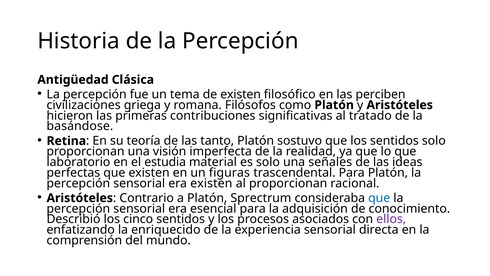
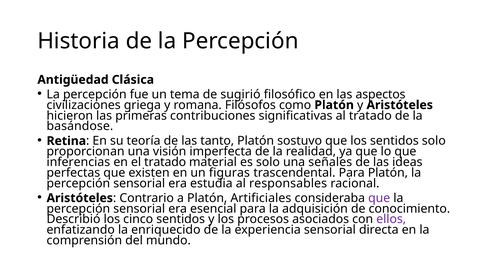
de existen: existen -> sugirió
perciben: perciben -> aspectos
laboratorio: laboratorio -> inferencias
el estudia: estudia -> tratado
era existen: existen -> estudia
al proporcionan: proporcionan -> responsables
Sprectrum: Sprectrum -> Artificiales
que at (379, 198) colour: blue -> purple
